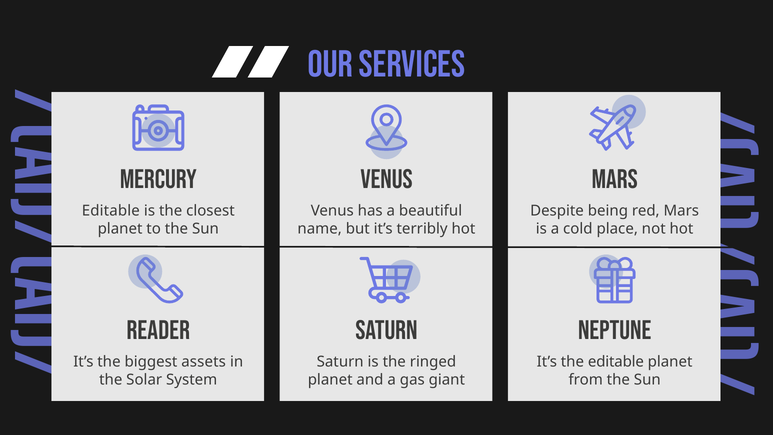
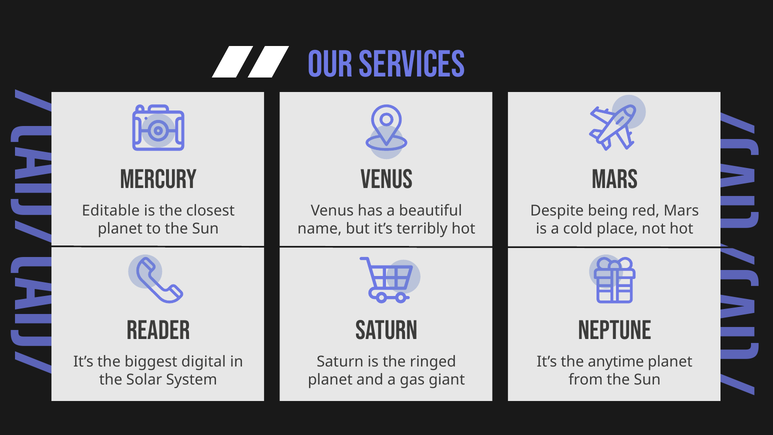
assets: assets -> digital
the editable: editable -> anytime
